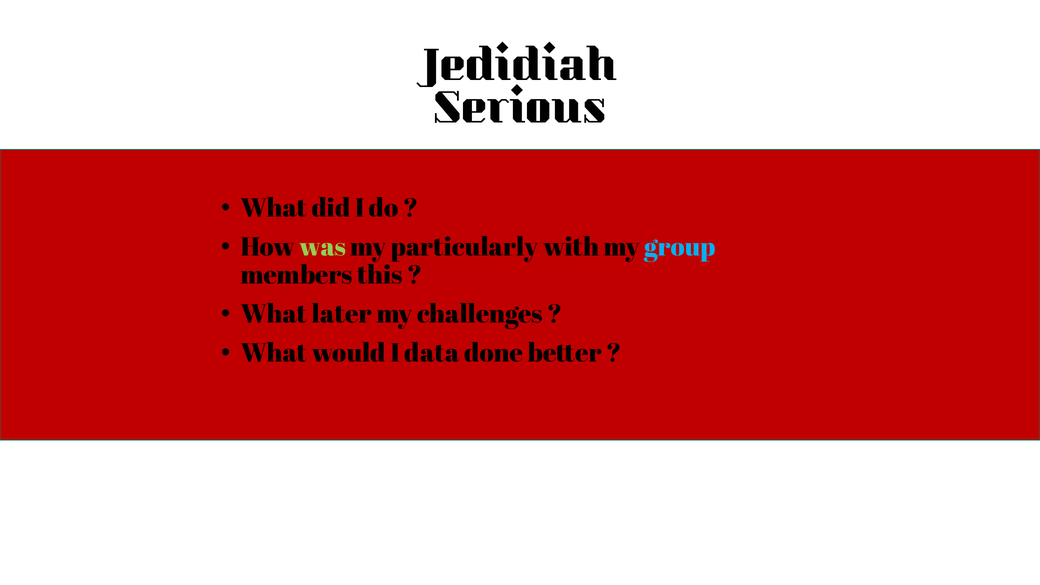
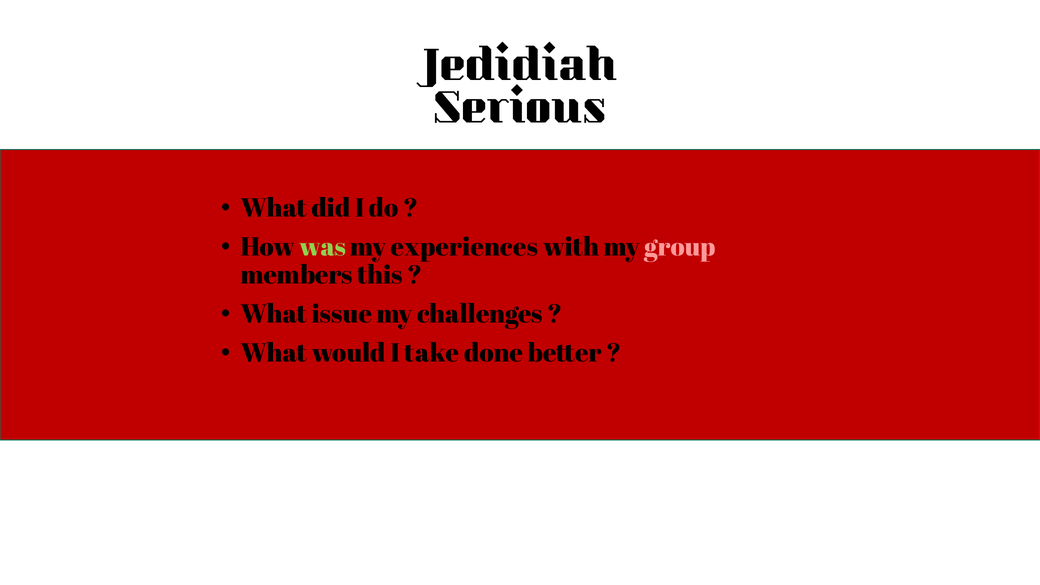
particularly: particularly -> experiences
group colour: light blue -> pink
later: later -> issue
data: data -> take
